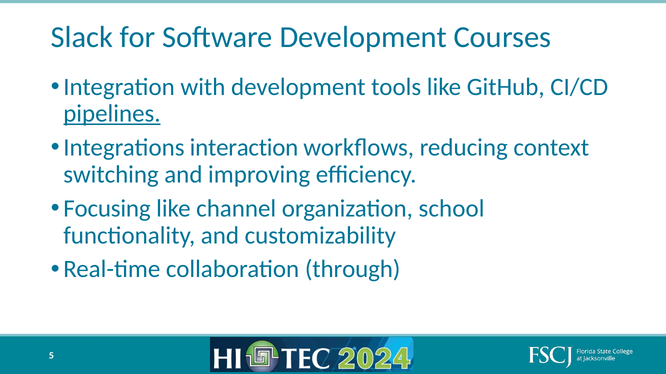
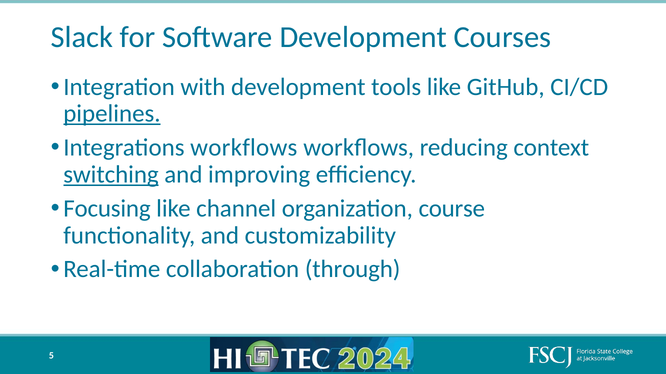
Integrations interaction: interaction -> workflows
switching underline: none -> present
school: school -> course
